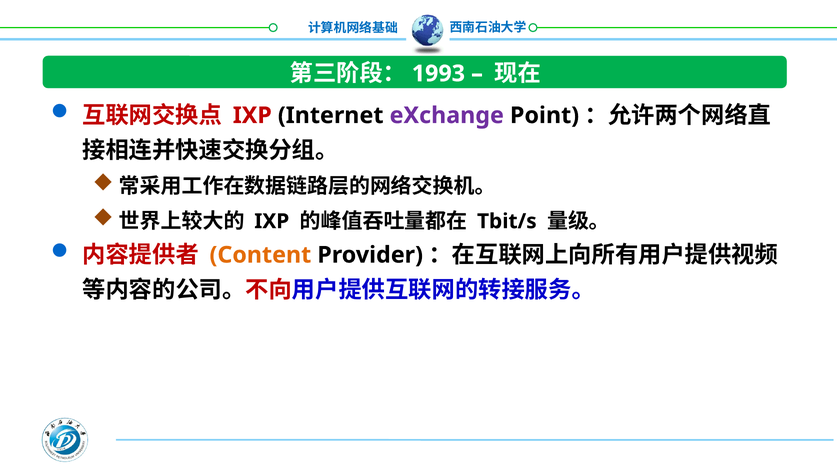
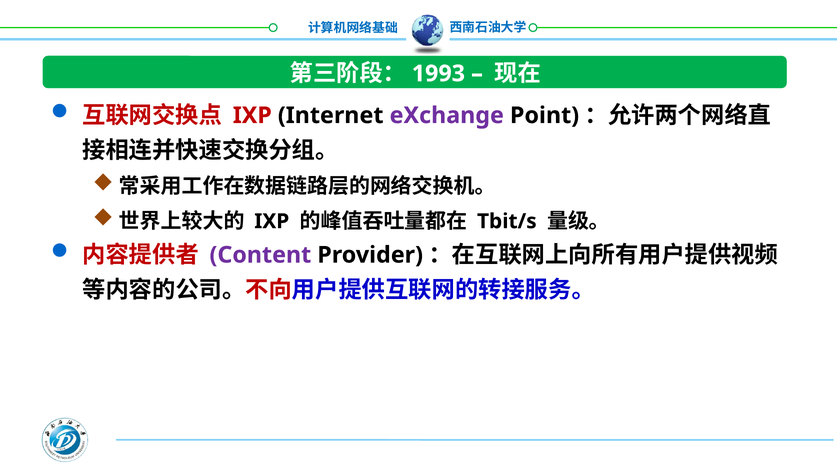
Content colour: orange -> purple
